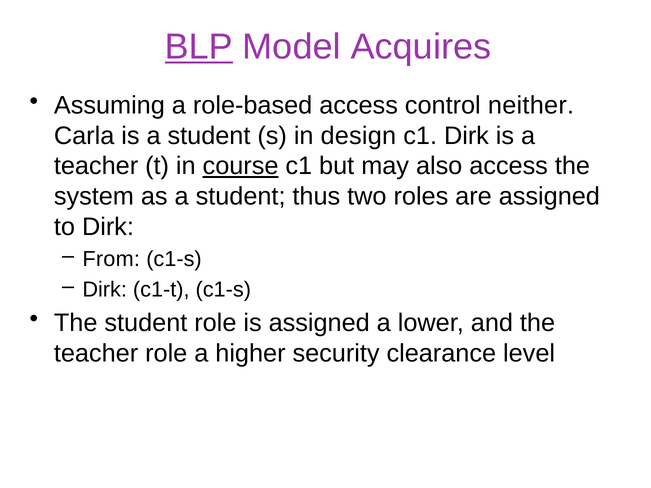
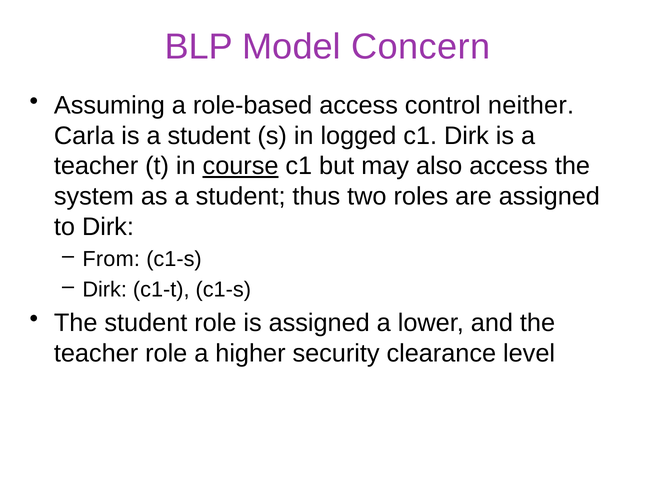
BLP underline: present -> none
Acquires: Acquires -> Concern
design: design -> logged
